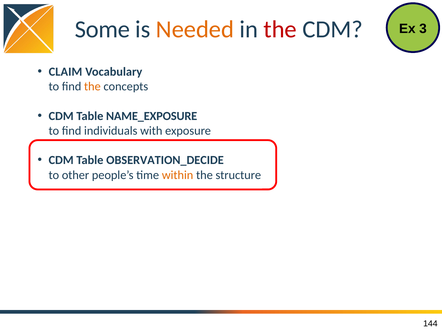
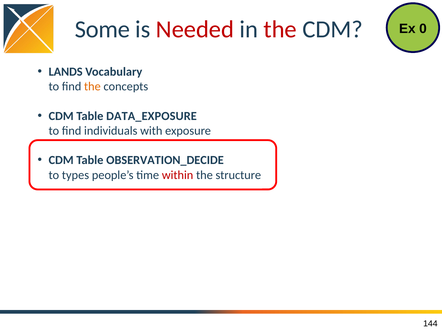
Needed colour: orange -> red
3: 3 -> 0
CLAIM: CLAIM -> LANDS
NAME_EXPOSURE: NAME_EXPOSURE -> DATA_EXPOSURE
other: other -> types
within colour: orange -> red
